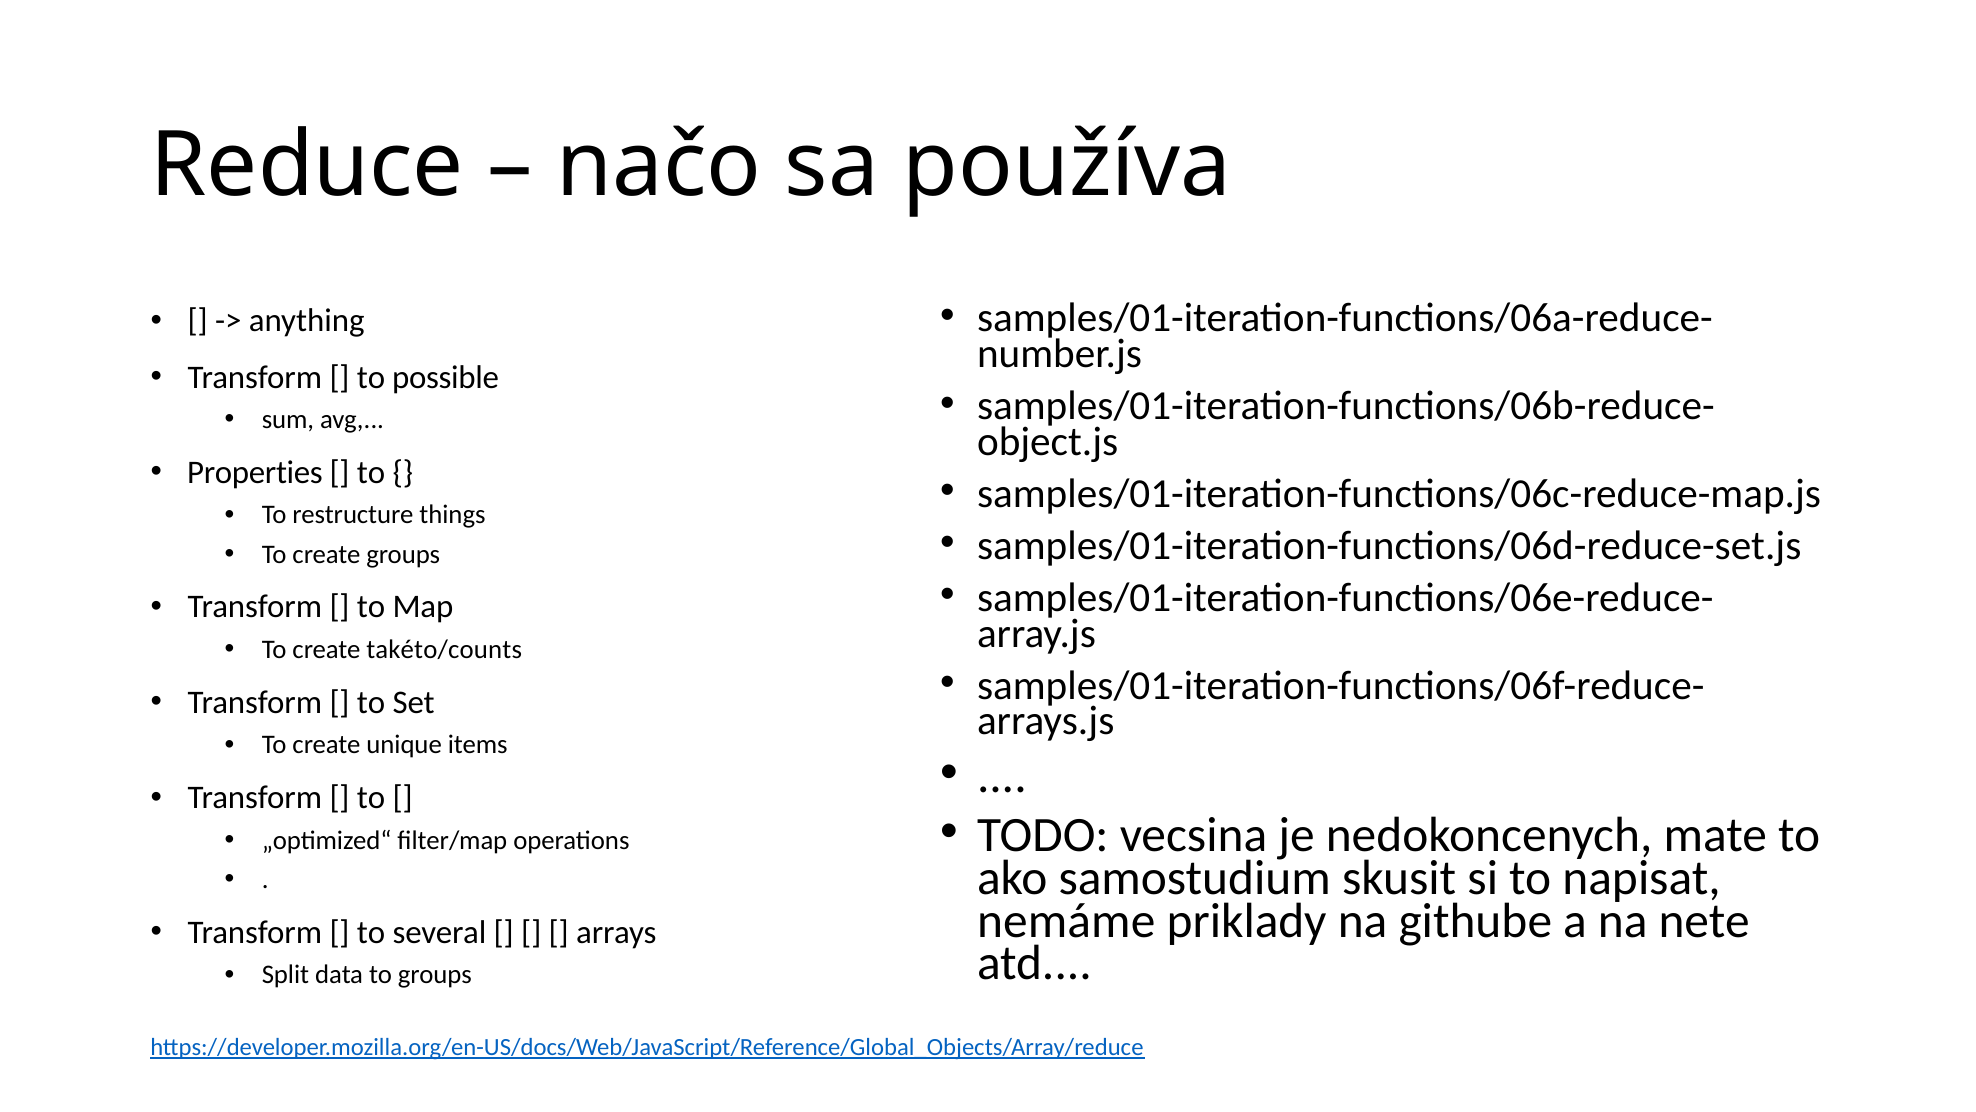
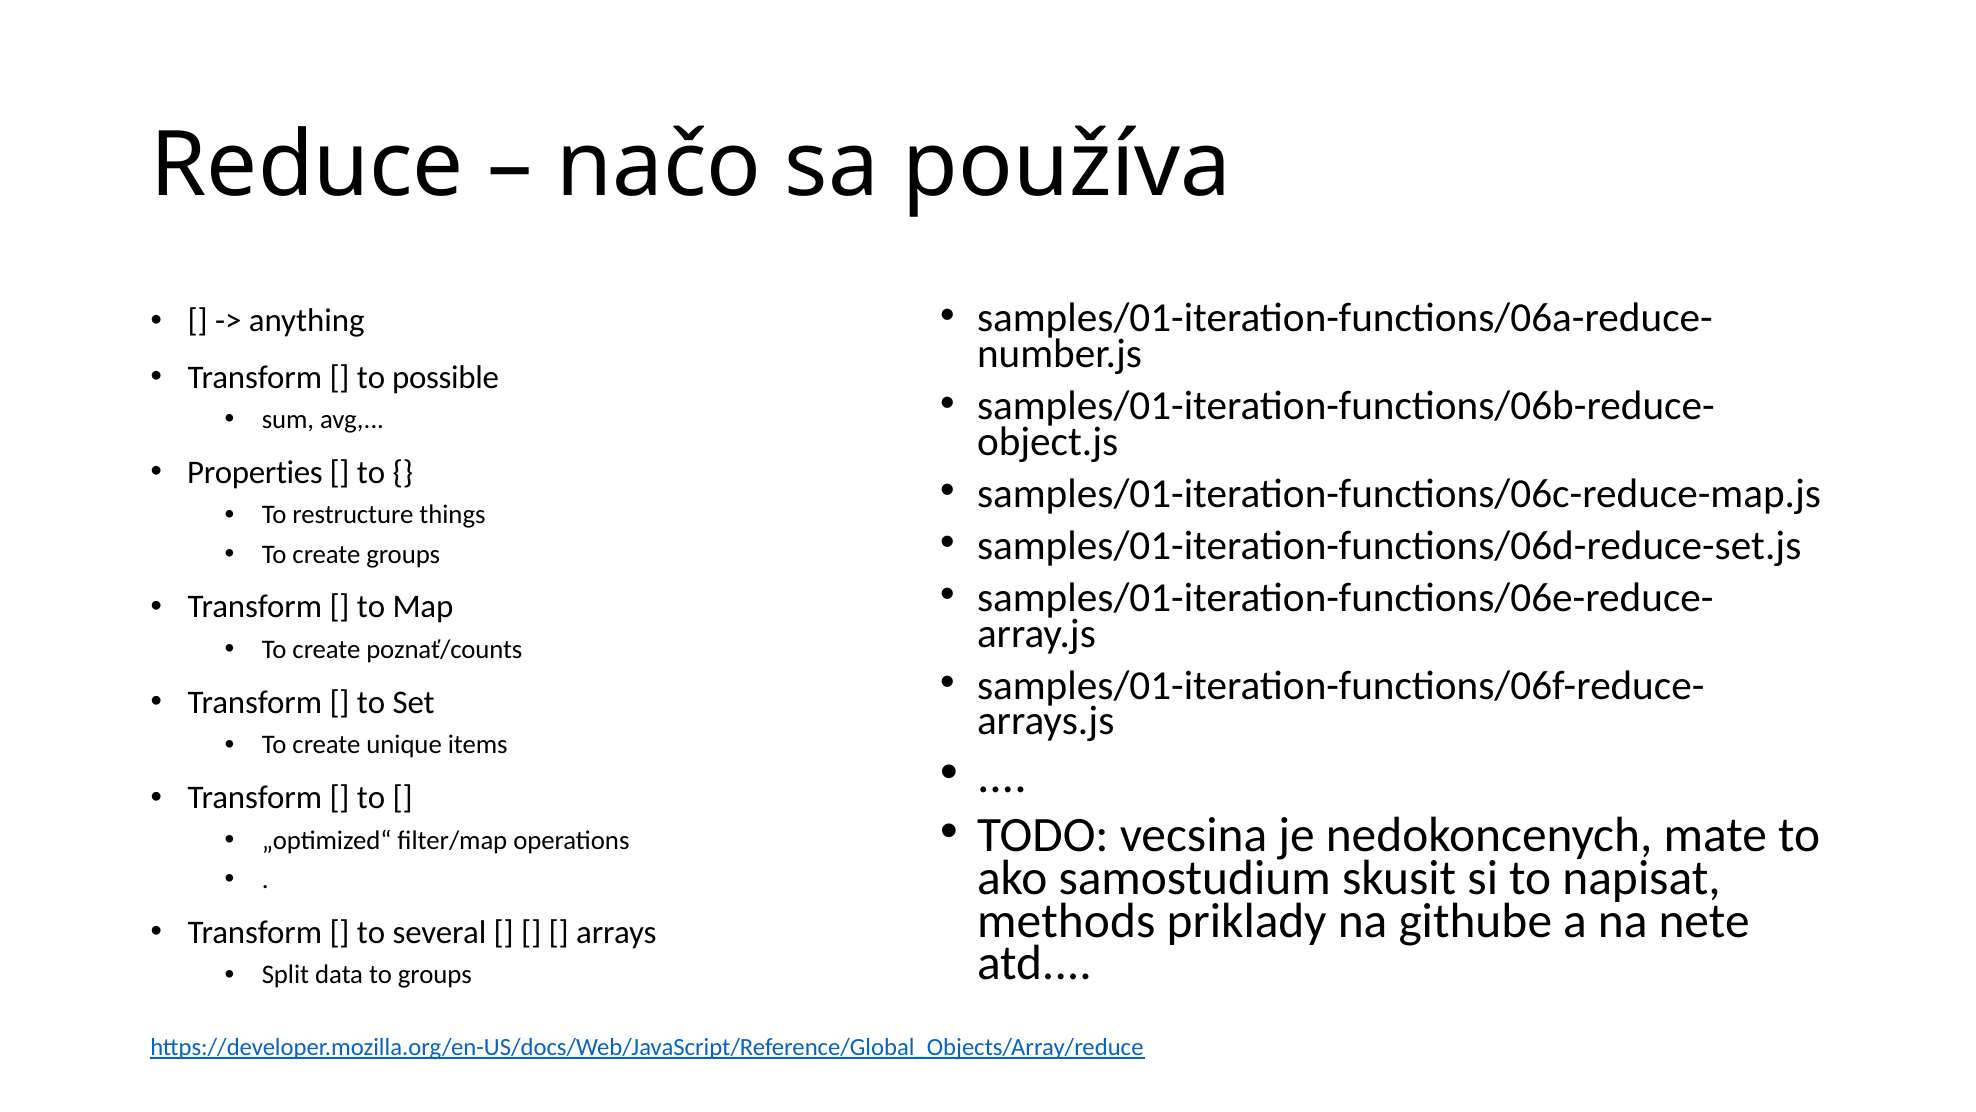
takéto/counts: takéto/counts -> poznať/counts
nemáme: nemáme -> methods
